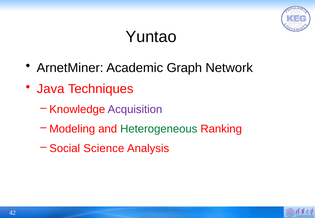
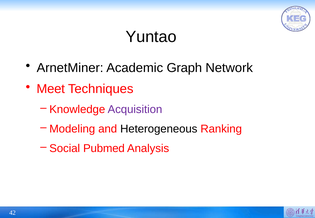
Java: Java -> Meet
Heterogeneous colour: green -> black
Science: Science -> Pubmed
